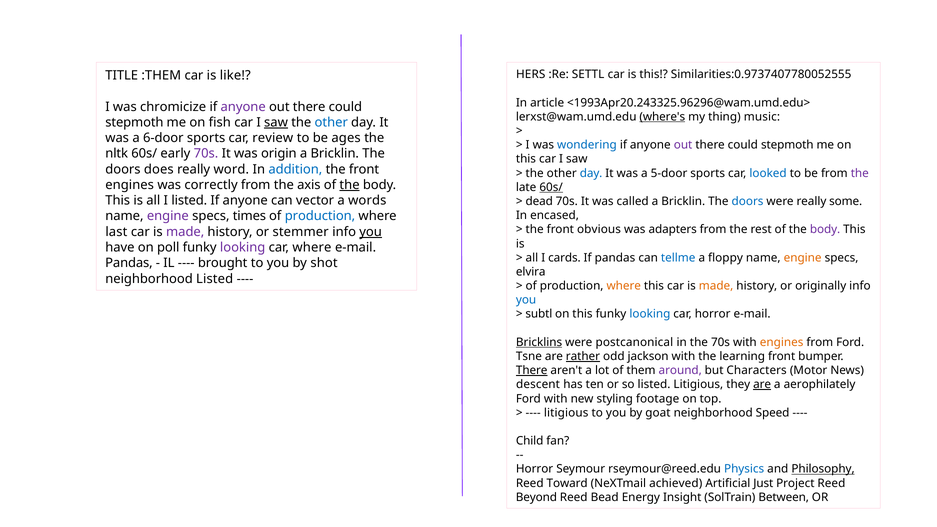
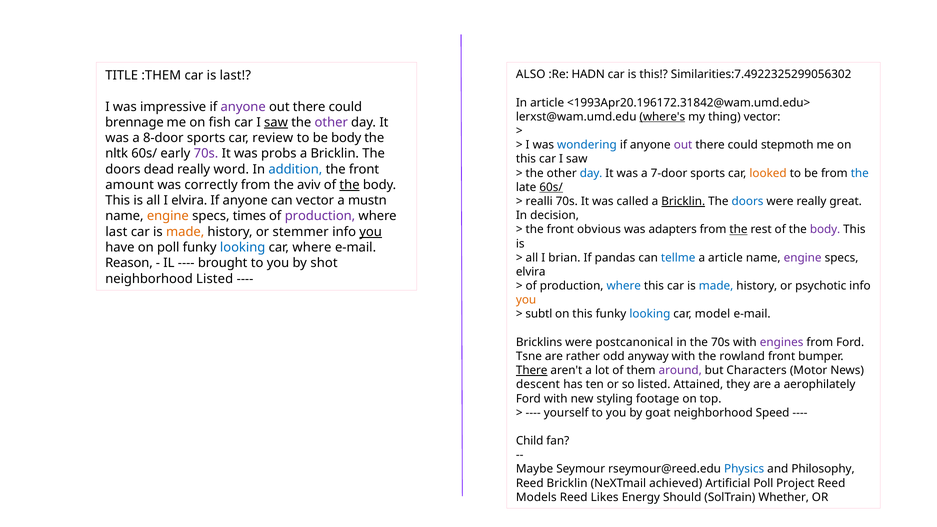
HERS: HERS -> ALSO
SETTL: SETTL -> HADN
Similarities:0.9737407780052555: Similarities:0.9737407780052555 -> Similarities:7.4922325299056302
is like: like -> last
<1993Apr20.243325.96296@wam.umd.edu>: <1993Apr20.243325.96296@wam.umd.edu> -> <1993Apr20.196172.31842@wam.umd.edu>
chromicize: chromicize -> impressive
thing music: music -> vector
stepmoth at (134, 122): stepmoth -> brennage
other at (331, 122) colour: blue -> purple
6-door: 6-door -> 8-door
be ages: ages -> body
origin: origin -> probs
does: does -> dead
5-door: 5-door -> 7-door
looked colour: blue -> orange
the at (860, 173) colour: purple -> blue
engines at (130, 185): engines -> amount
axis: axis -> aviv
I listed: listed -> elvira
words: words -> mustn
dead: dead -> realli
Bricklin at (683, 201) underline: none -> present
some: some -> great
encased: encased -> decision
engine at (168, 216) colour: purple -> orange
production at (320, 216) colour: blue -> purple
the at (738, 230) underline: none -> present
made at (185, 232) colour: purple -> orange
looking at (243, 248) colour: purple -> blue
cards: cards -> brian
a floppy: floppy -> article
engine at (803, 258) colour: orange -> purple
Pandas at (129, 263): Pandas -> Reason
where at (624, 286) colour: orange -> blue
made at (716, 286) colour: orange -> blue
originally: originally -> psychotic
you at (526, 300) colour: blue -> orange
car horror: horror -> model
Bricklins underline: present -> none
engines at (782, 342) colour: orange -> purple
rather underline: present -> none
jackson: jackson -> anyway
learning: learning -> rowland
listed Litigious: Litigious -> Attained
are at (762, 385) underline: present -> none
litigious at (566, 413): litigious -> yourself
Horror at (535, 469): Horror -> Maybe
Philosophy underline: present -> none
Reed Toward: Toward -> Bricklin
Artificial Just: Just -> Poll
Beyond: Beyond -> Models
Bead: Bead -> Likes
Insight: Insight -> Should
Between: Between -> Whether
